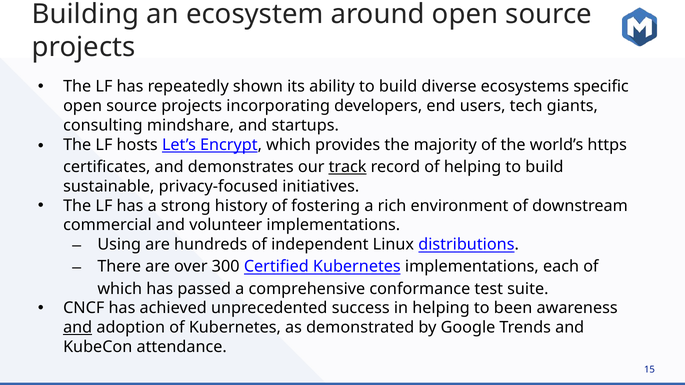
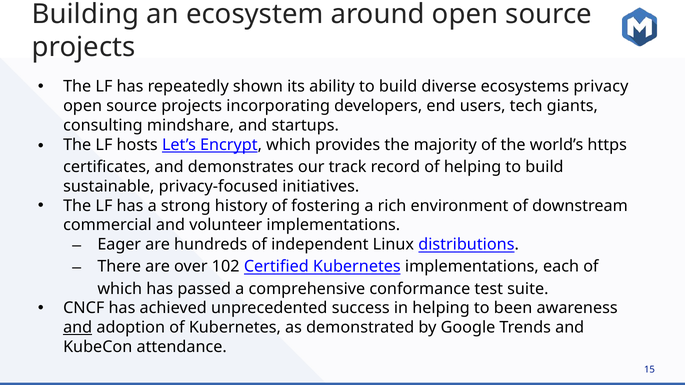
specific: specific -> privacy
track underline: present -> none
Using: Using -> Eager
300: 300 -> 102
